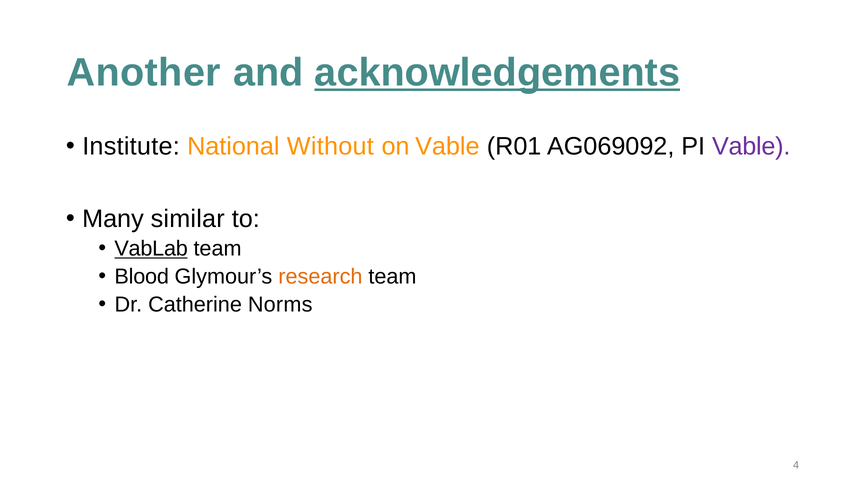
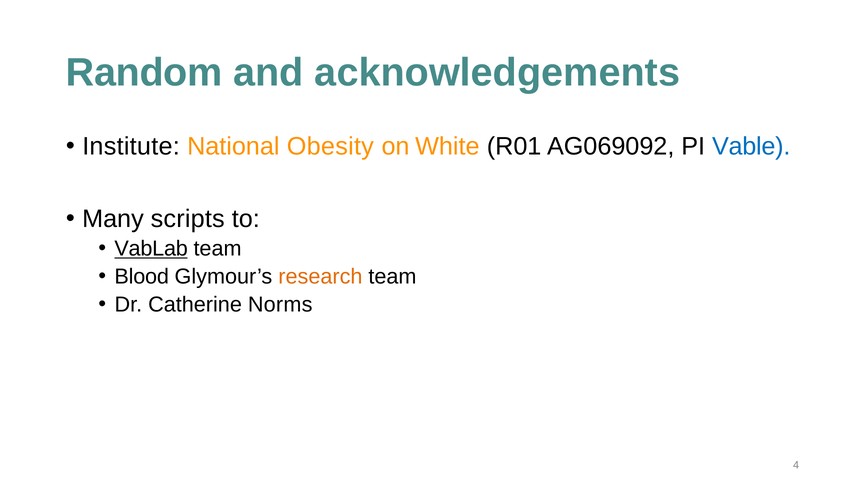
Another: Another -> Random
acknowledgements underline: present -> none
Without: Without -> Obesity
on Vable: Vable -> White
Vable at (751, 146) colour: purple -> blue
similar: similar -> scripts
